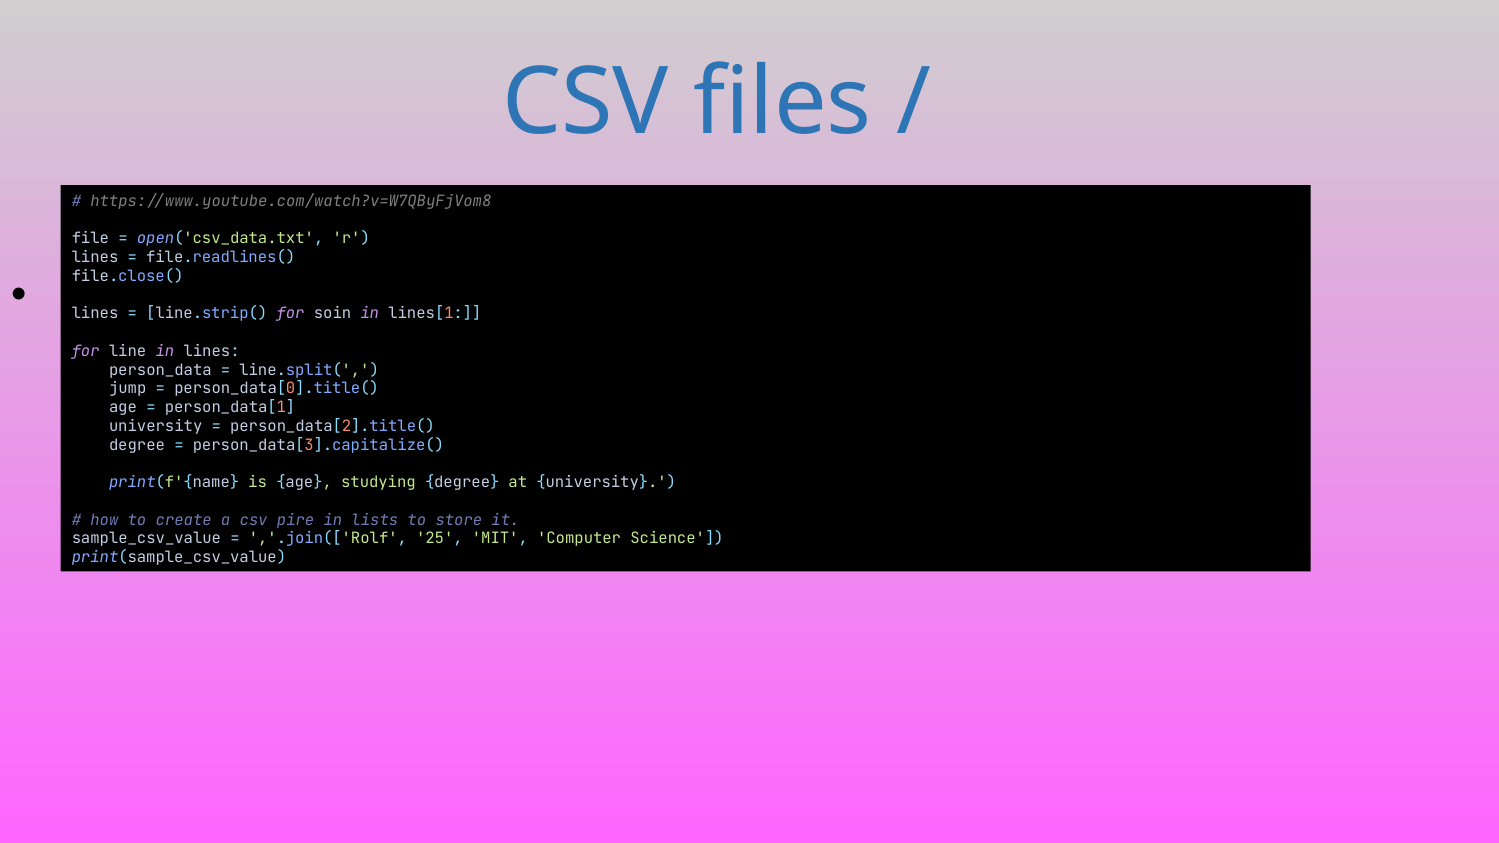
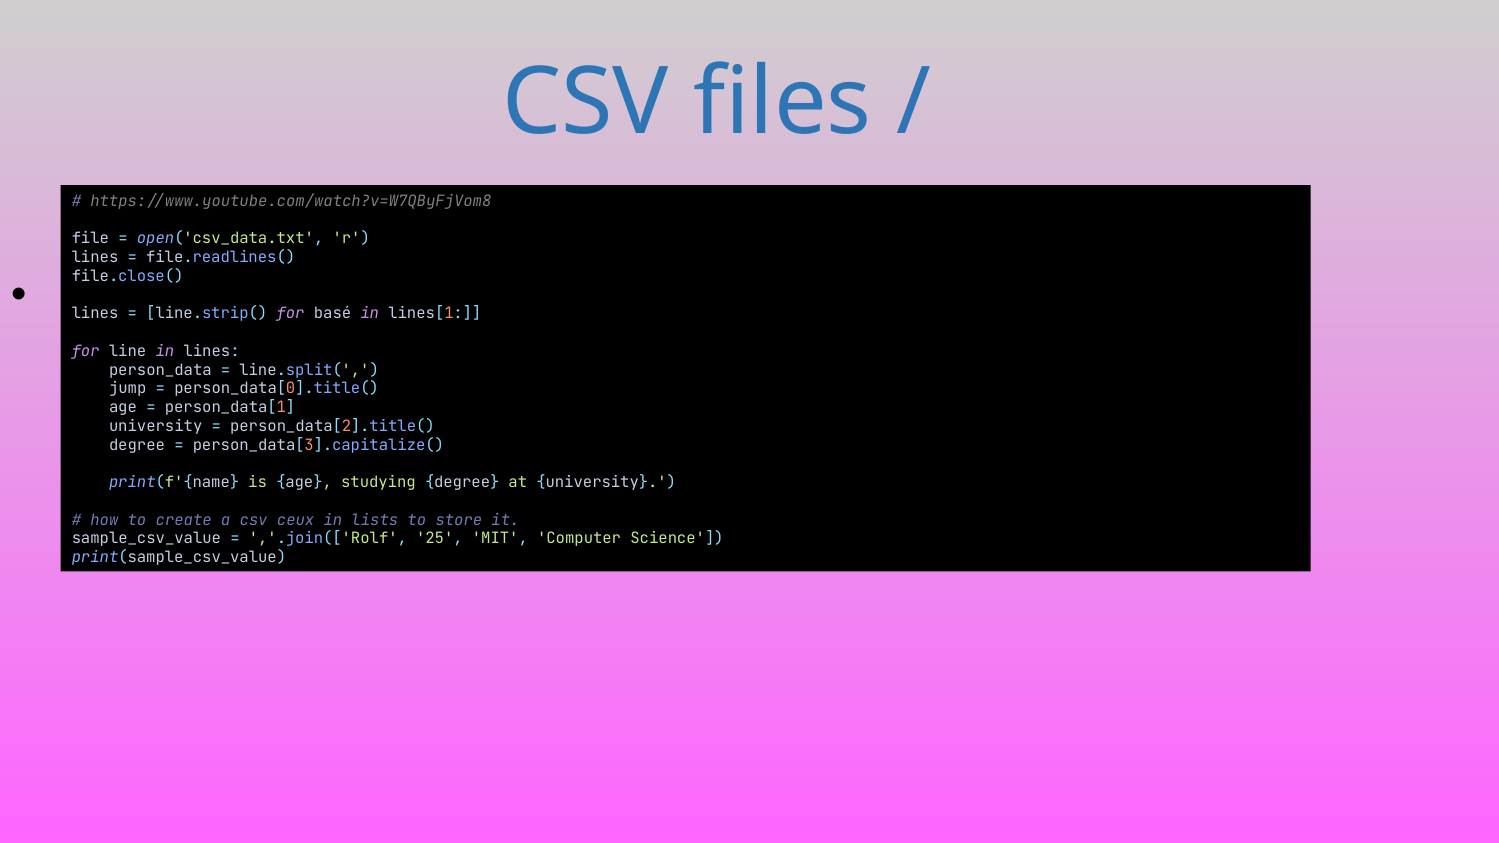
soin: soin -> basé
pire: pire -> ceux
